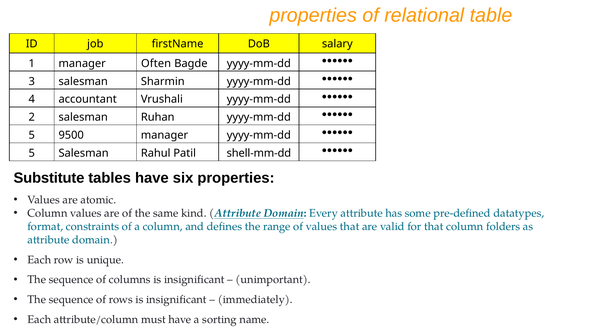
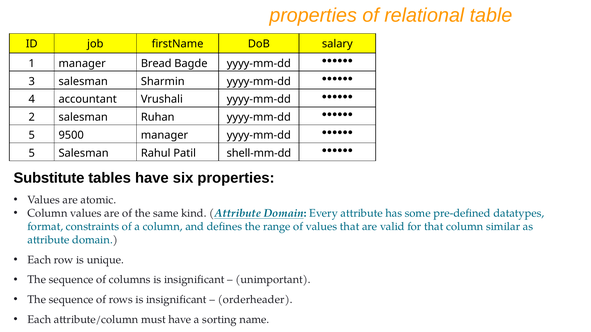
Often: Often -> Bread
folders: folders -> similar
immediately: immediately -> orderheader
